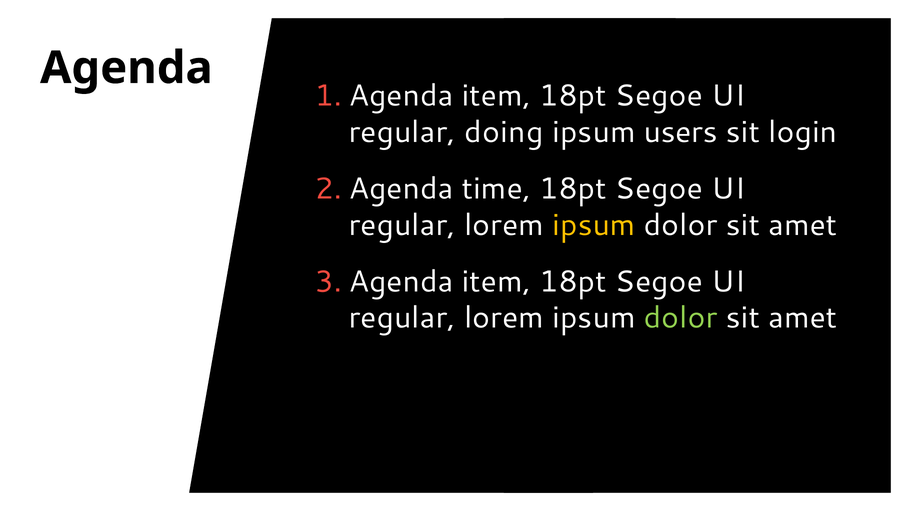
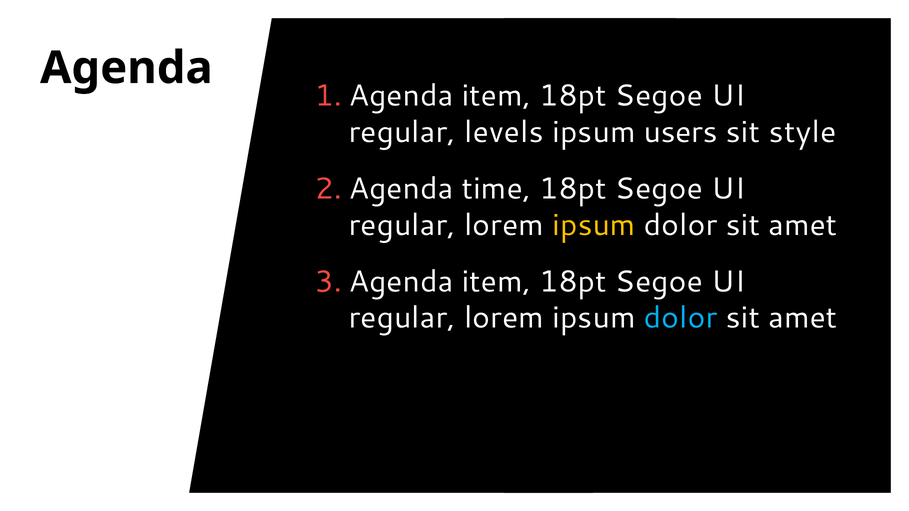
doing: doing -> levels
login: login -> style
dolor at (681, 318) colour: light green -> light blue
